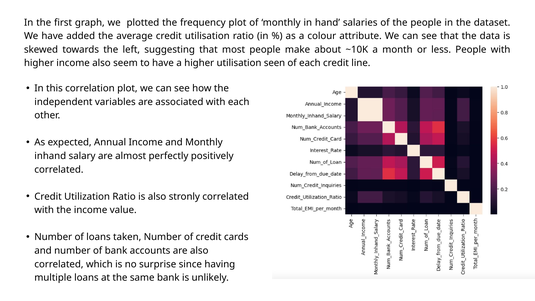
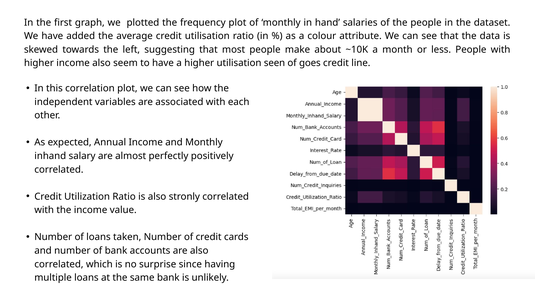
of each: each -> goes
